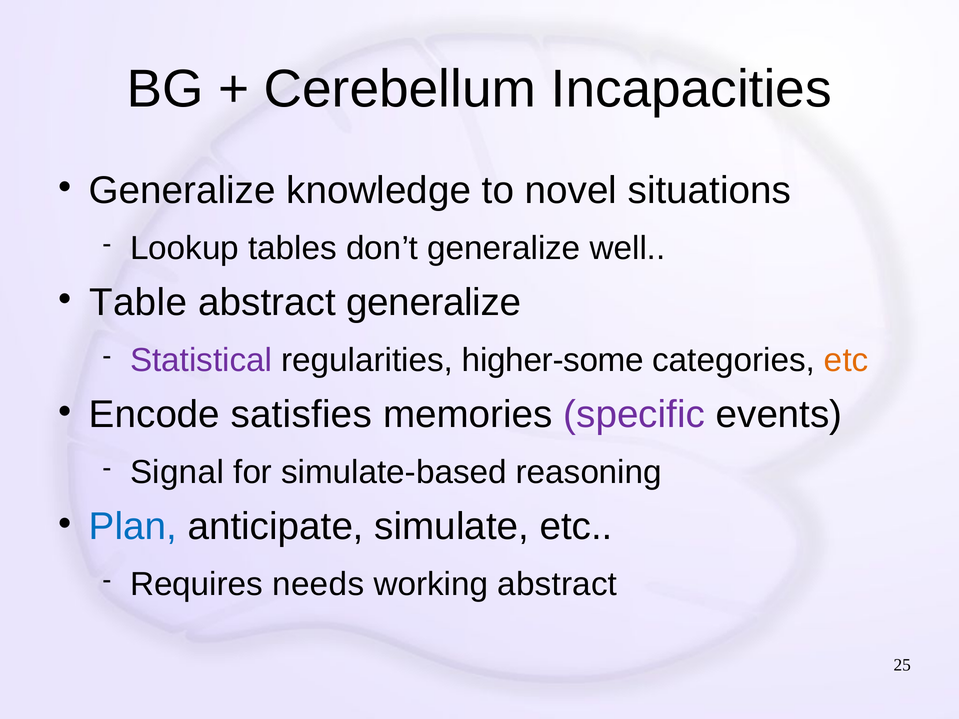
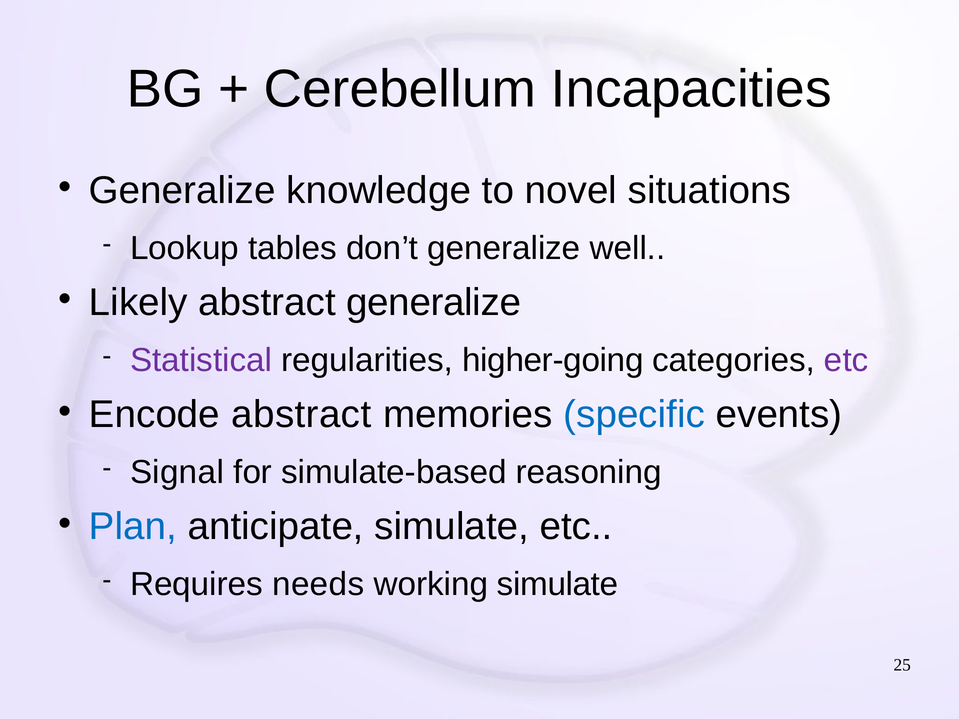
Table: Table -> Likely
higher-some: higher-some -> higher-going
etc at (846, 360) colour: orange -> purple
Encode satisfies: satisfies -> abstract
specific colour: purple -> blue
working abstract: abstract -> simulate
